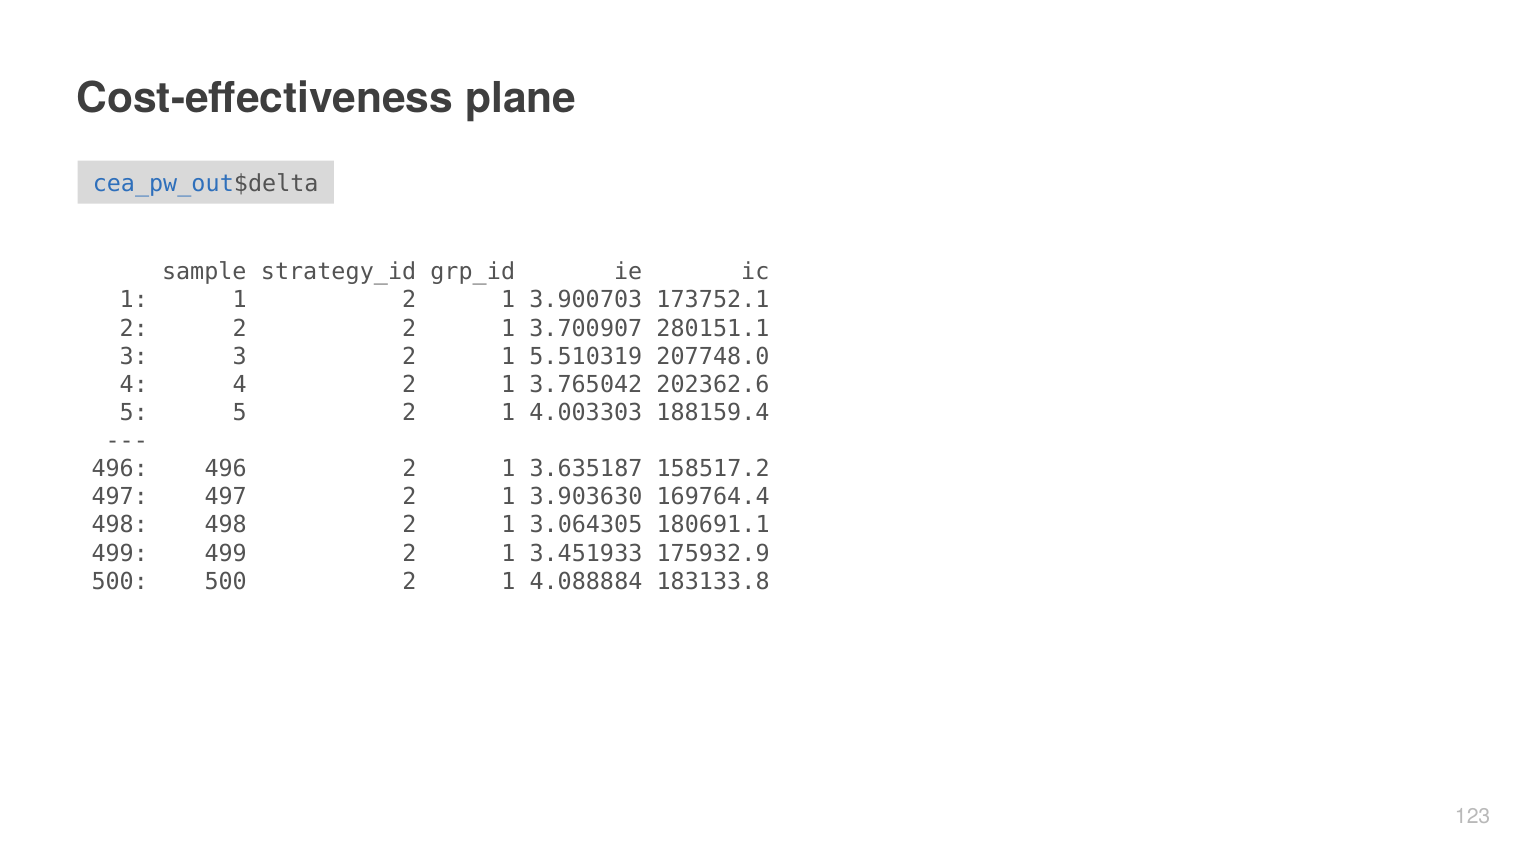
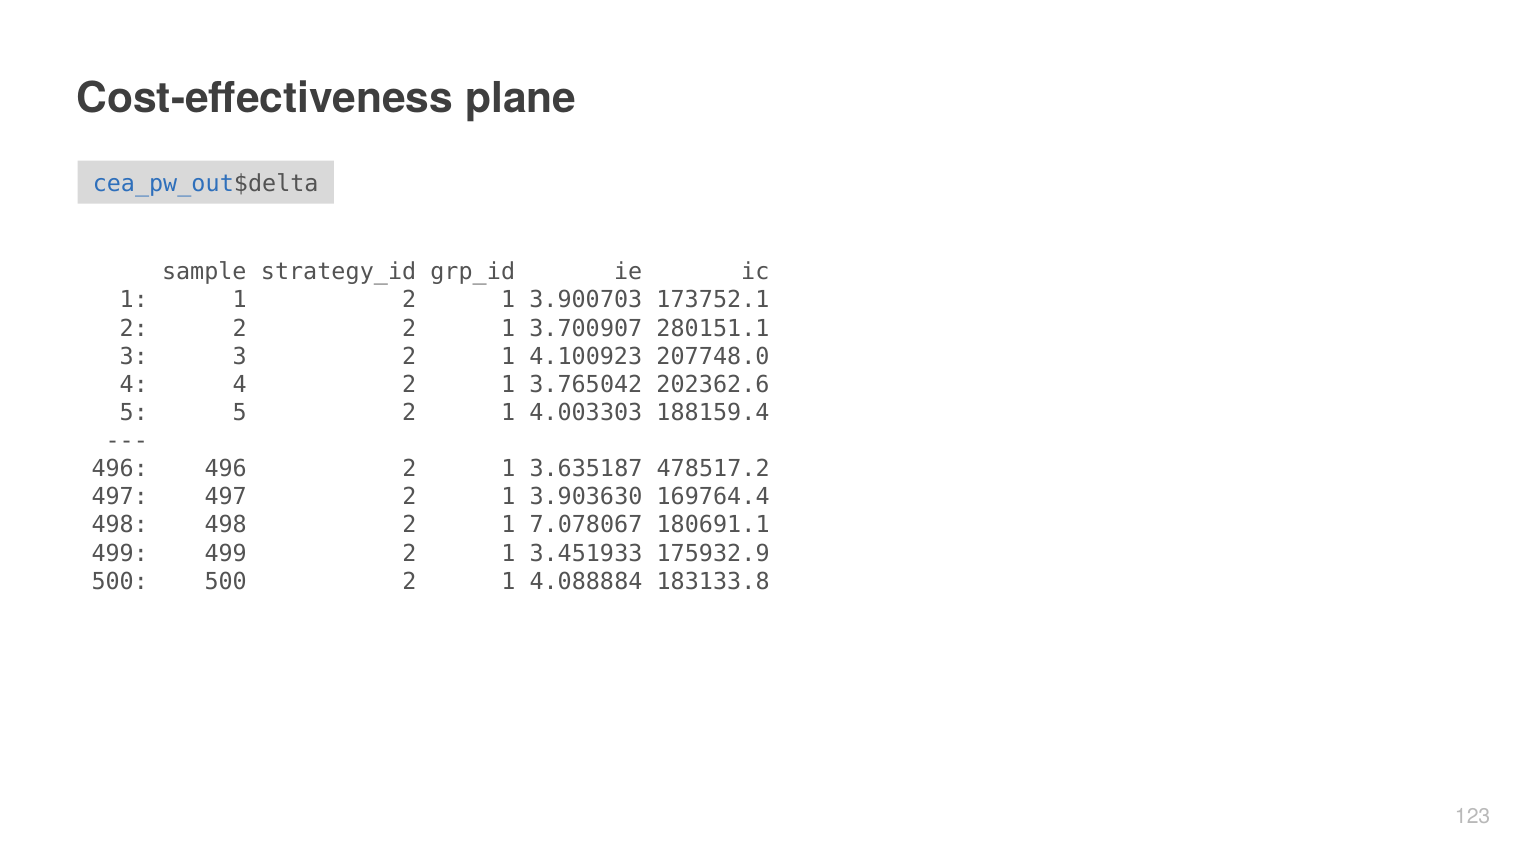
5.510319: 5.510319 -> 4.100923
158517.2: 158517.2 -> 478517.2
3.064305: 3.064305 -> 7.078067
